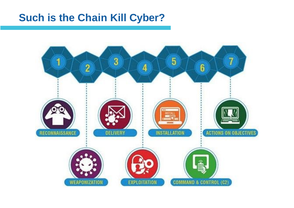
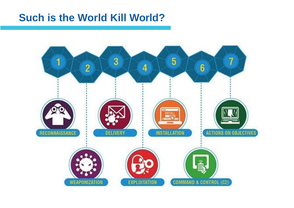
the Chain: Chain -> World
Kill Cyber: Cyber -> World
